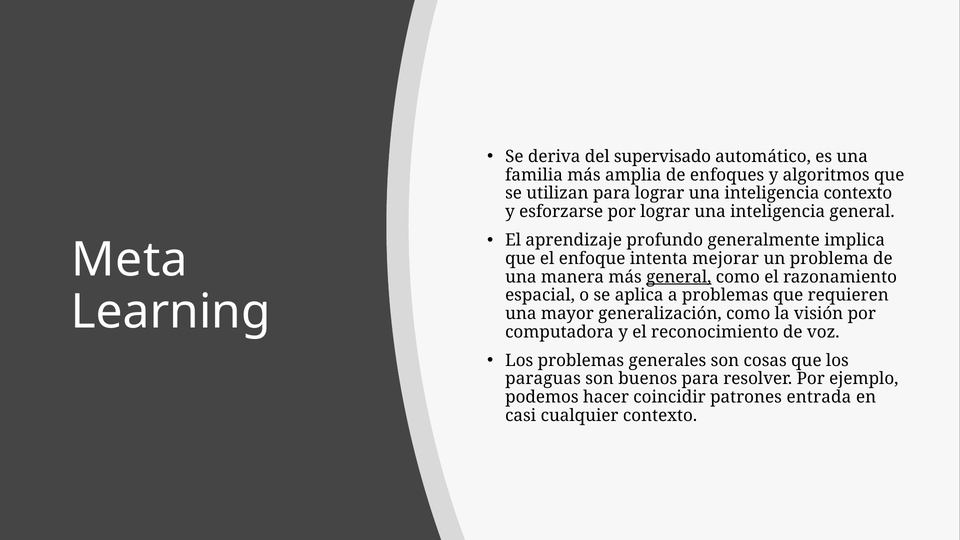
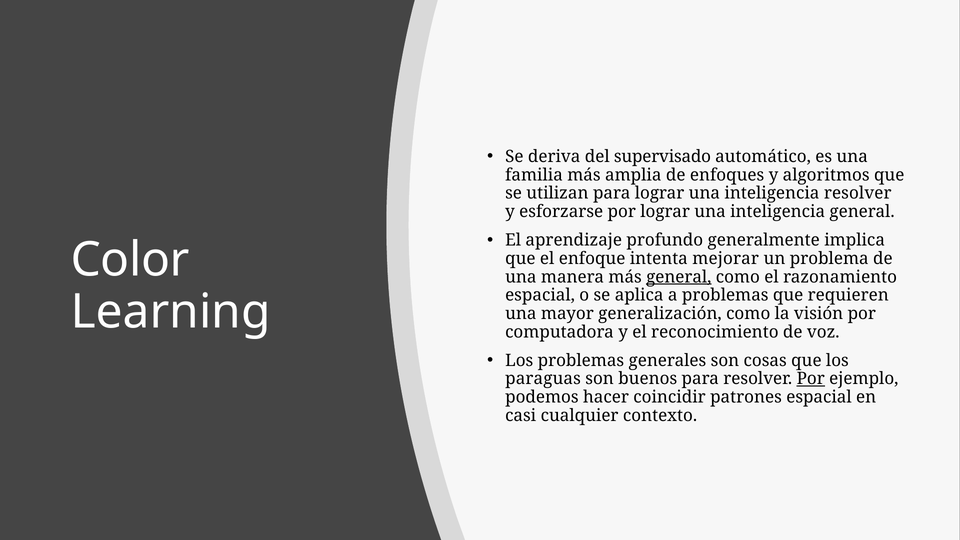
inteligencia contexto: contexto -> resolver
Meta: Meta -> Color
Por at (811, 379) underline: none -> present
patrones entrada: entrada -> espacial
